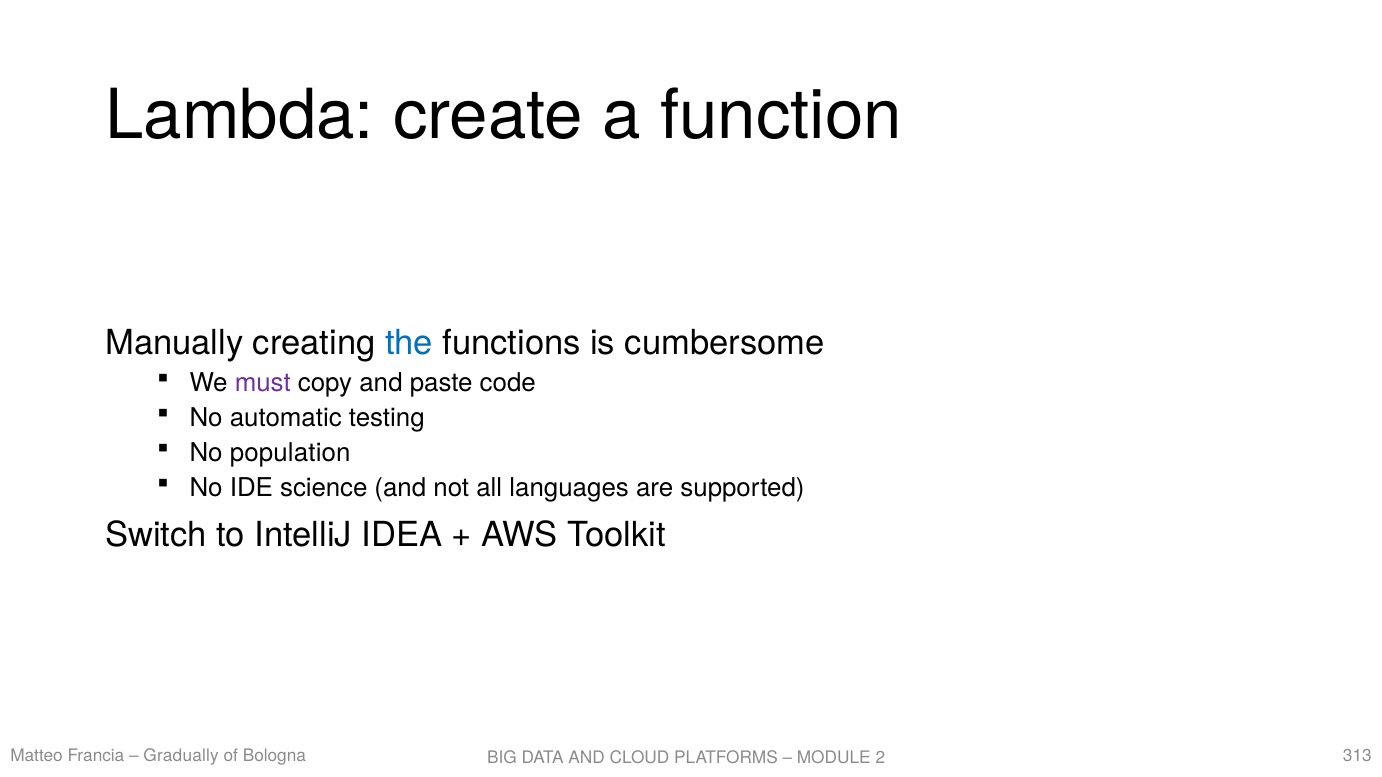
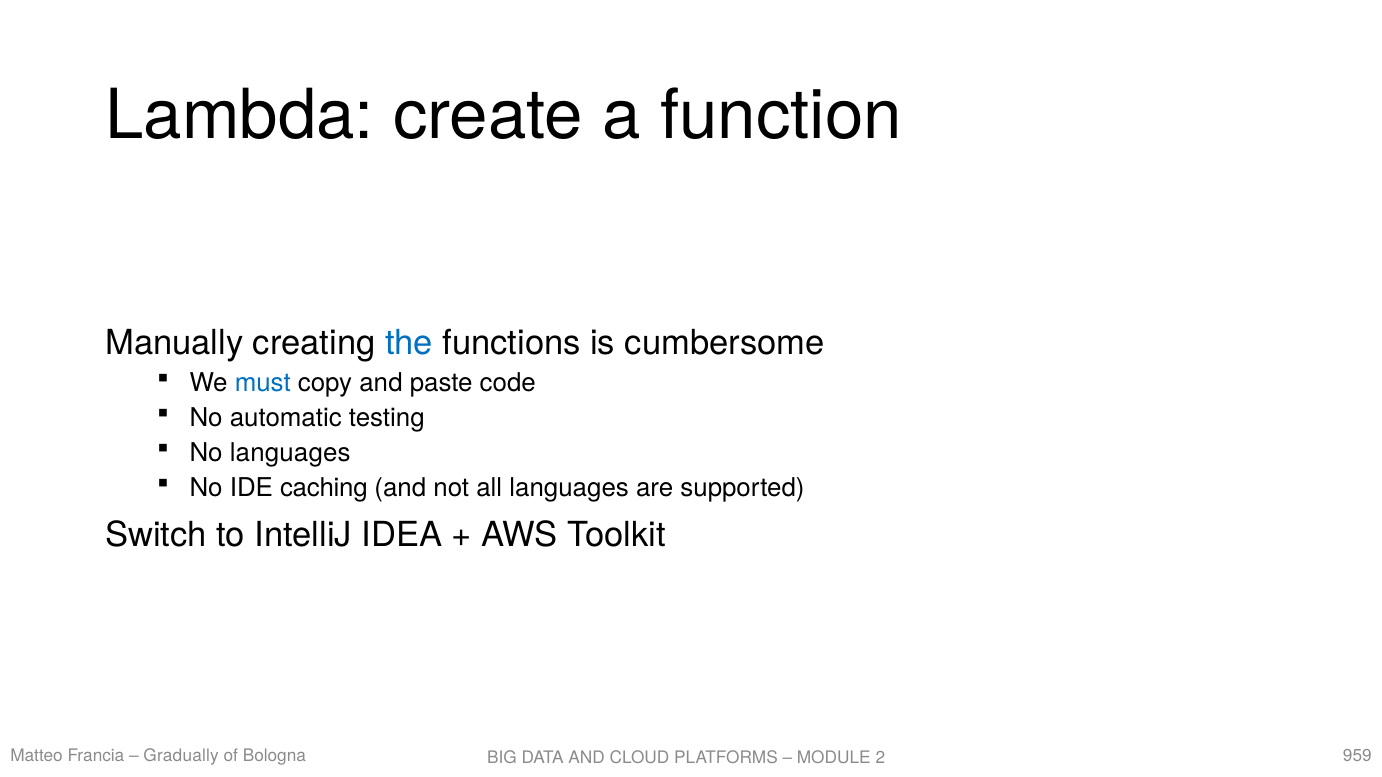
must colour: purple -> blue
No population: population -> languages
science: science -> caching
313: 313 -> 959
